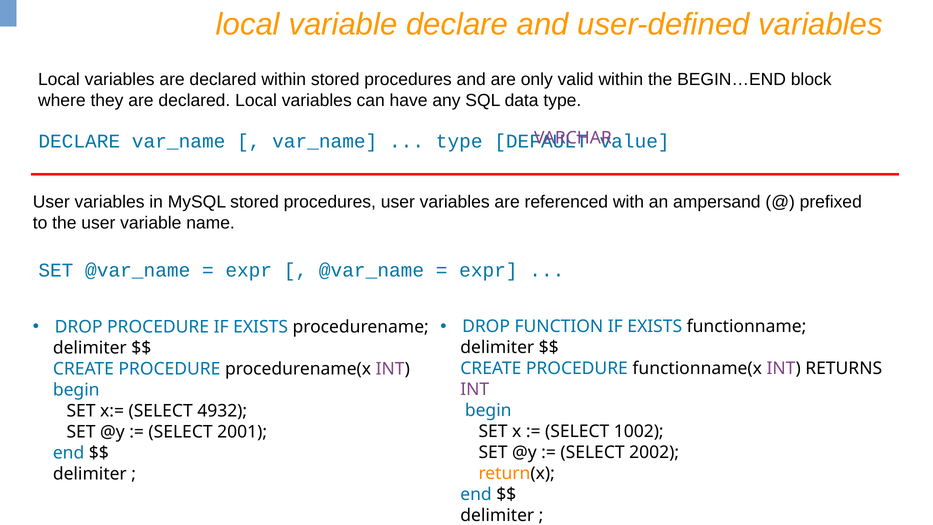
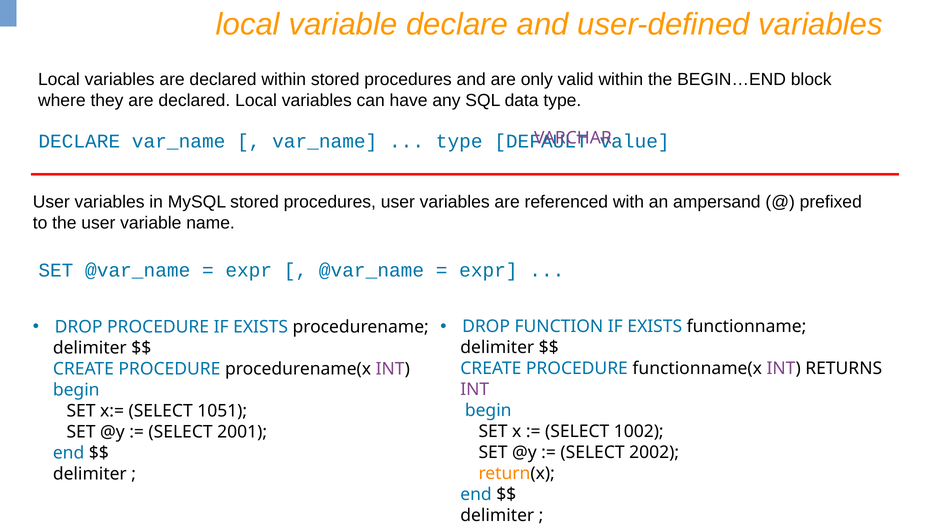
4932: 4932 -> 1051
